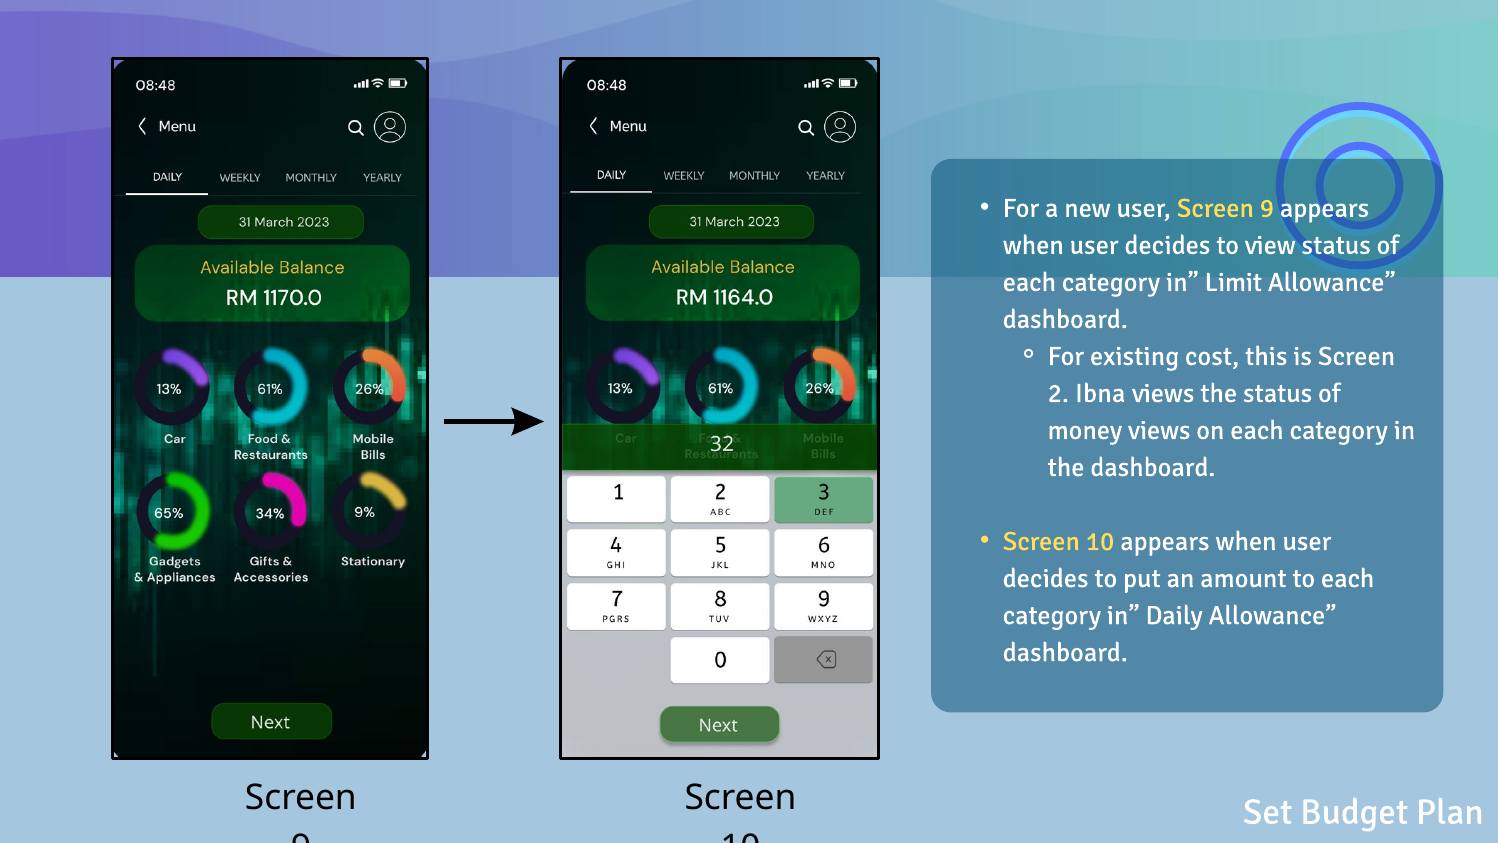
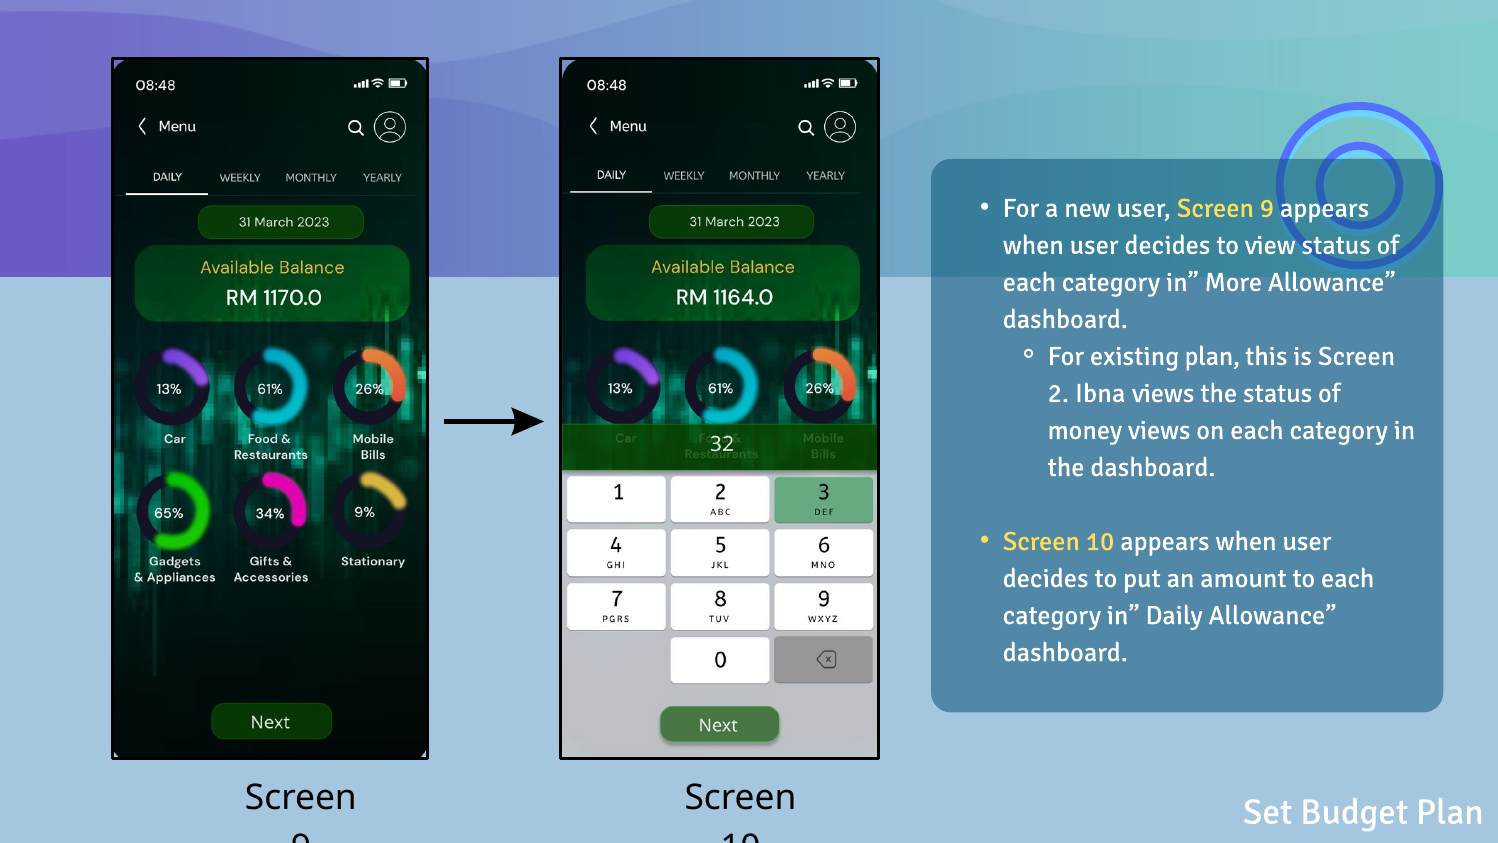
Limit: Limit -> More
existing cost: cost -> plan
